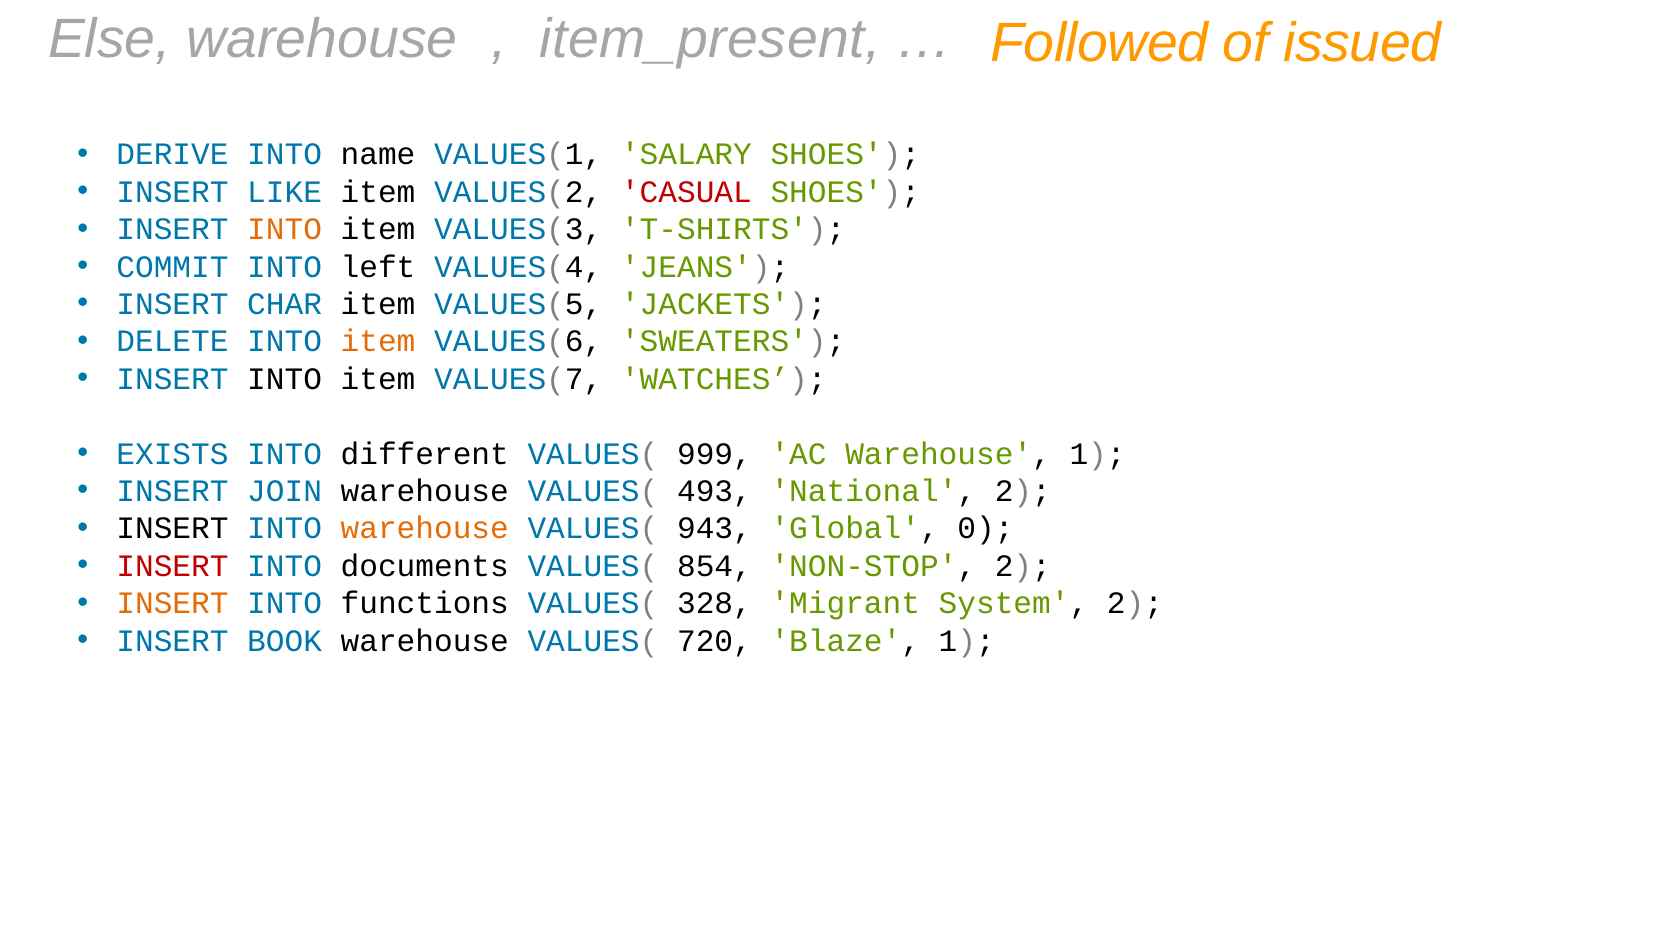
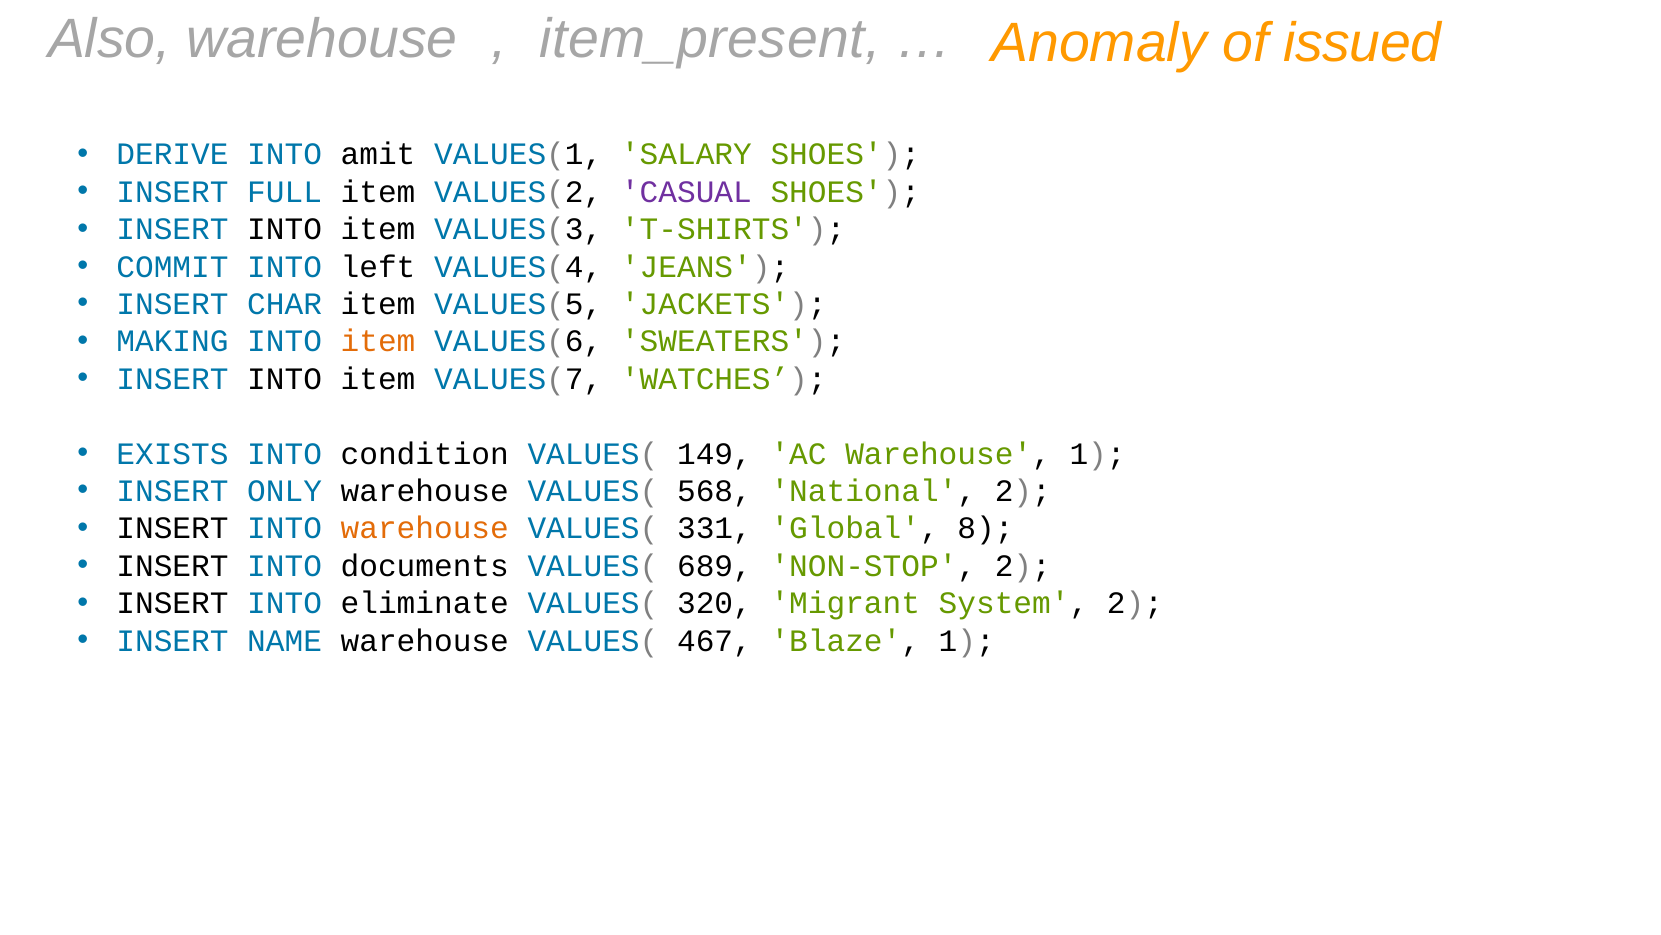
Else: Else -> Also
Followed: Followed -> Anomaly
name: name -> amit
LIKE: LIKE -> FULL
CASUAL colour: red -> purple
INTO at (285, 229) colour: orange -> black
DELETE: DELETE -> MAKING
different: different -> condition
999: 999 -> 149
JOIN: JOIN -> ONLY
493: 493 -> 568
943: 943 -> 331
0: 0 -> 8
INSERT at (172, 566) colour: red -> black
854: 854 -> 689
INSERT at (172, 603) colour: orange -> black
functions: functions -> eliminate
328: 328 -> 320
BOOK: BOOK -> NAME
720: 720 -> 467
